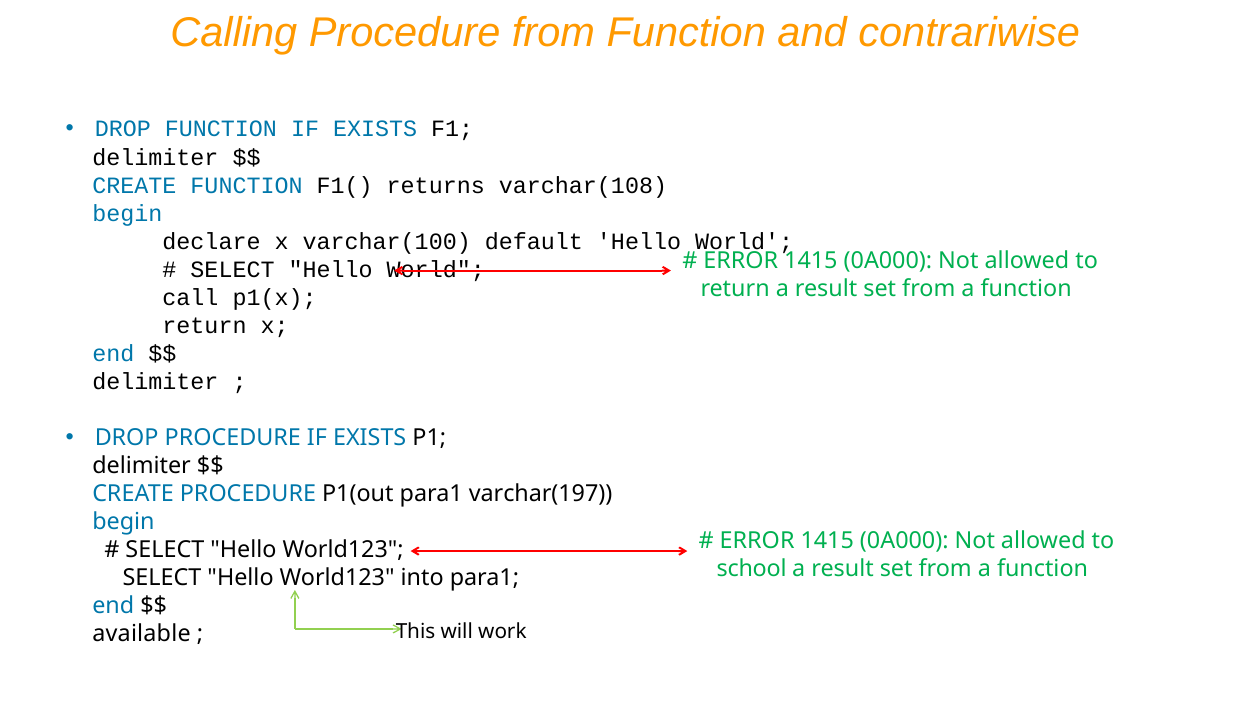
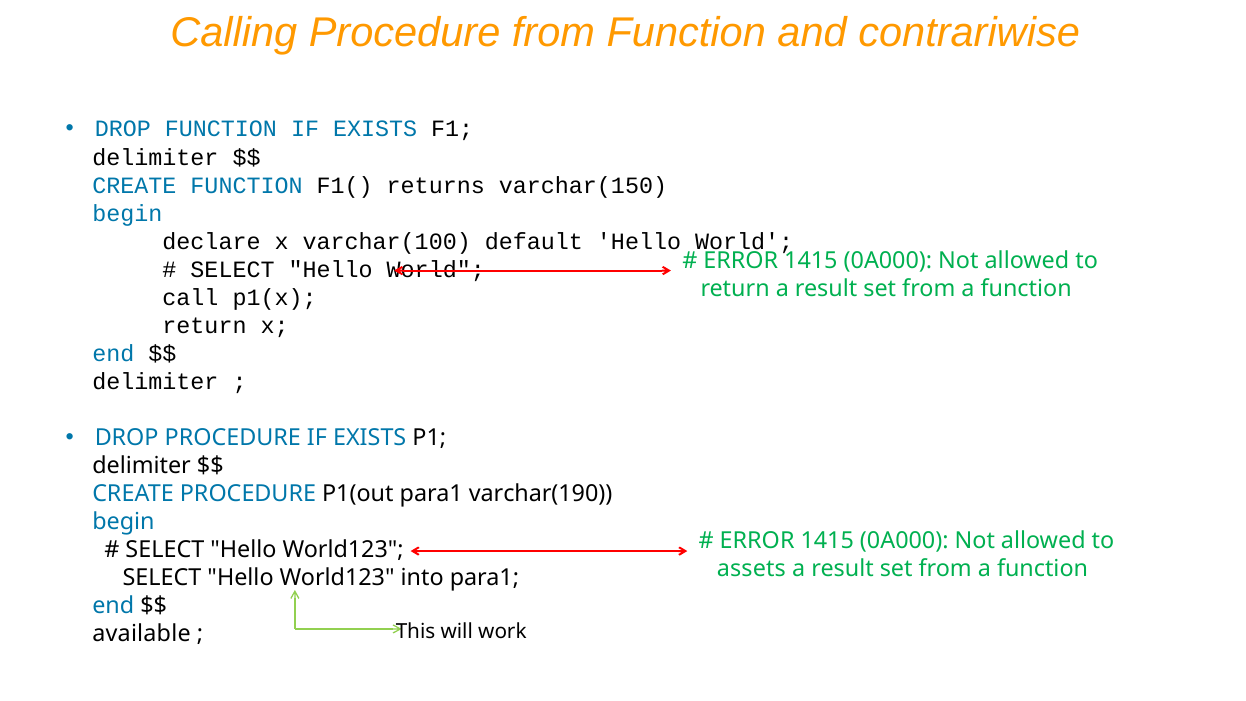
varchar(108: varchar(108 -> varchar(150
varchar(197: varchar(197 -> varchar(190
school: school -> assets
